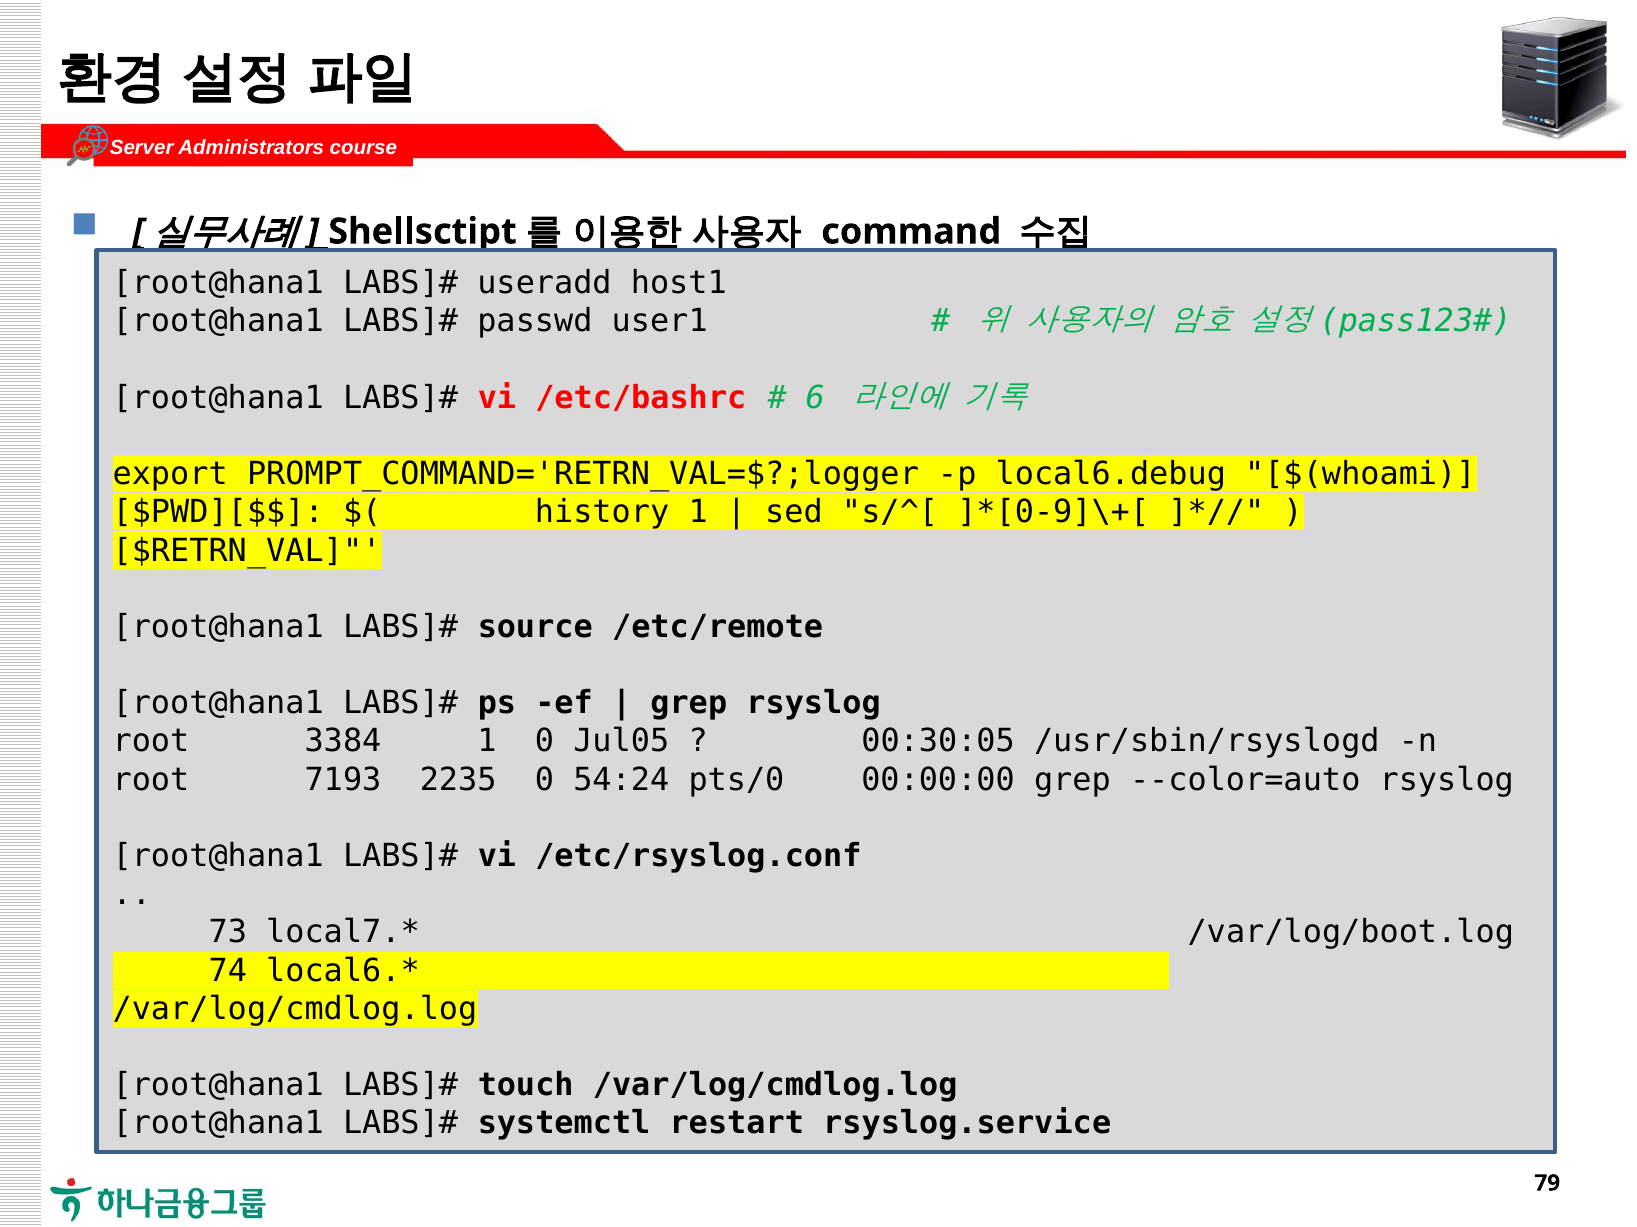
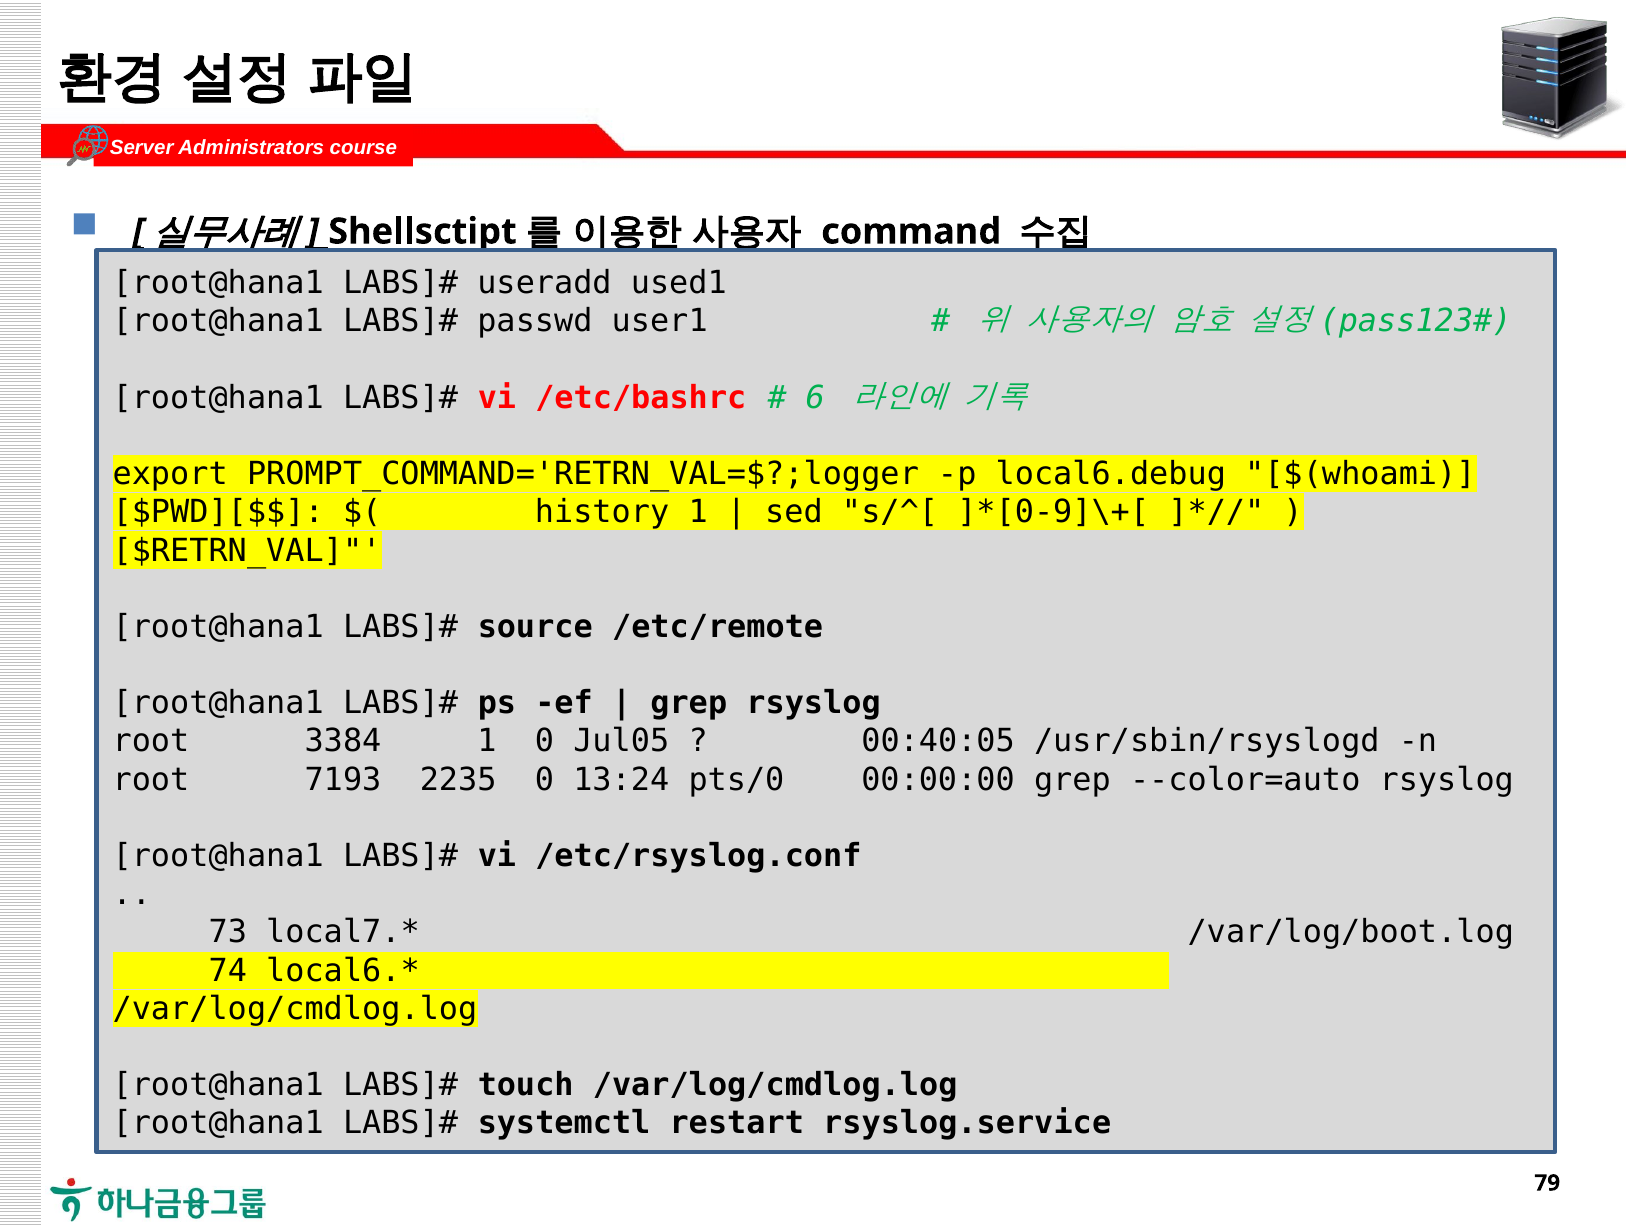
host1: host1 -> used1
00:30:05: 00:30:05 -> 00:40:05
54:24: 54:24 -> 13:24
